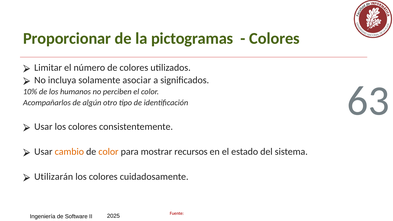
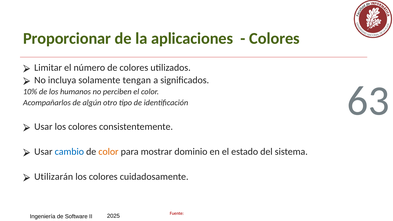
pictogramas: pictogramas -> aplicaciones
asociar: asociar -> tengan
cambio colour: orange -> blue
recursos: recursos -> dominio
